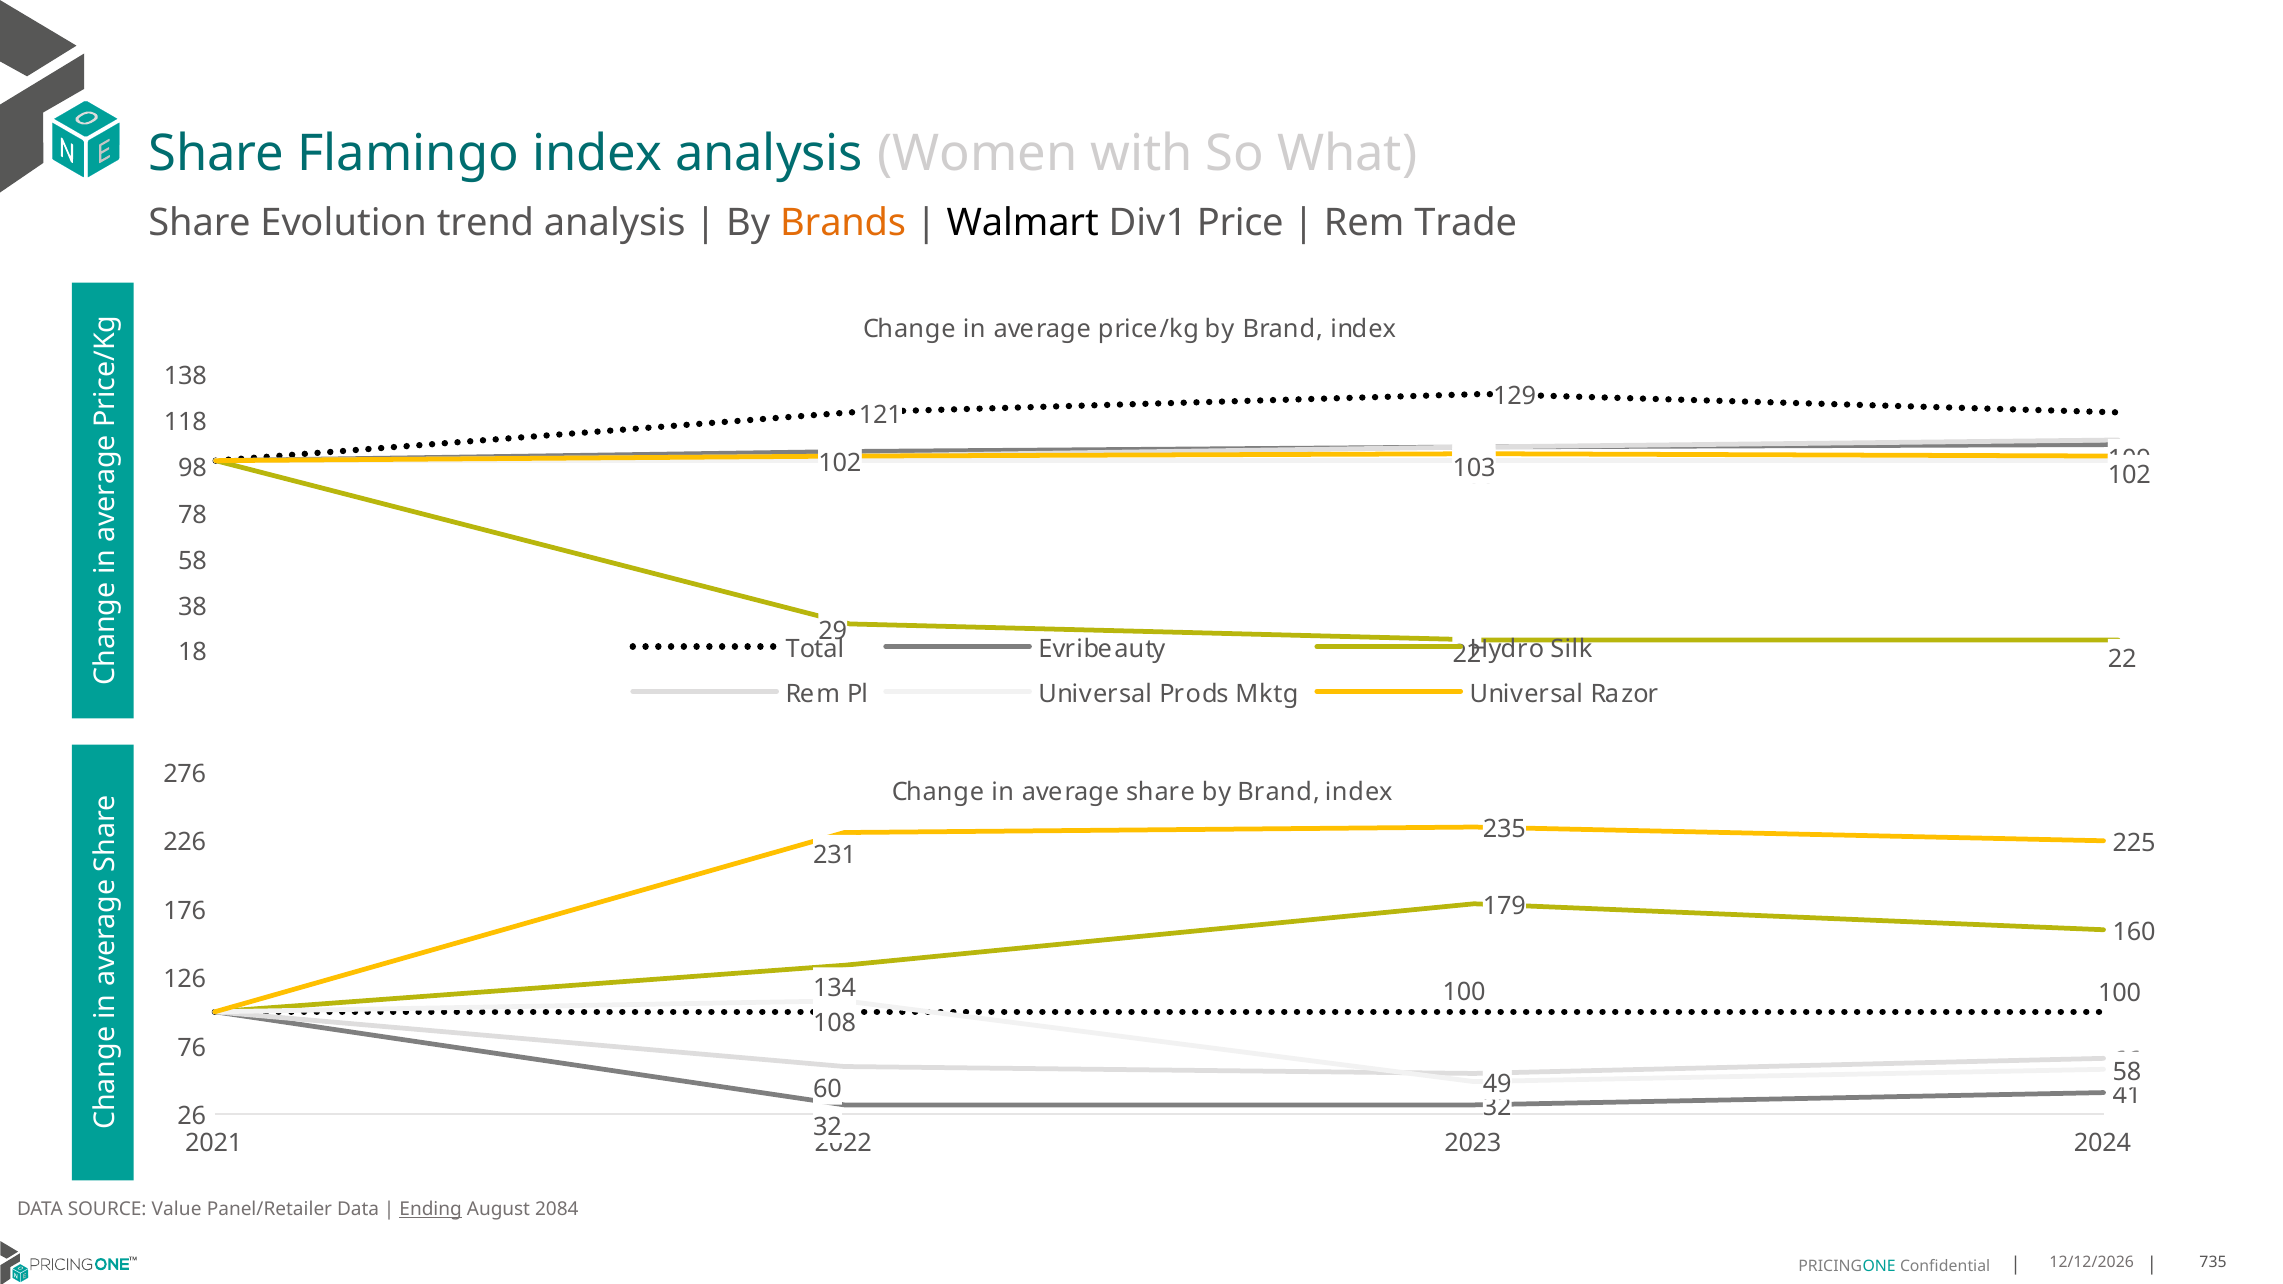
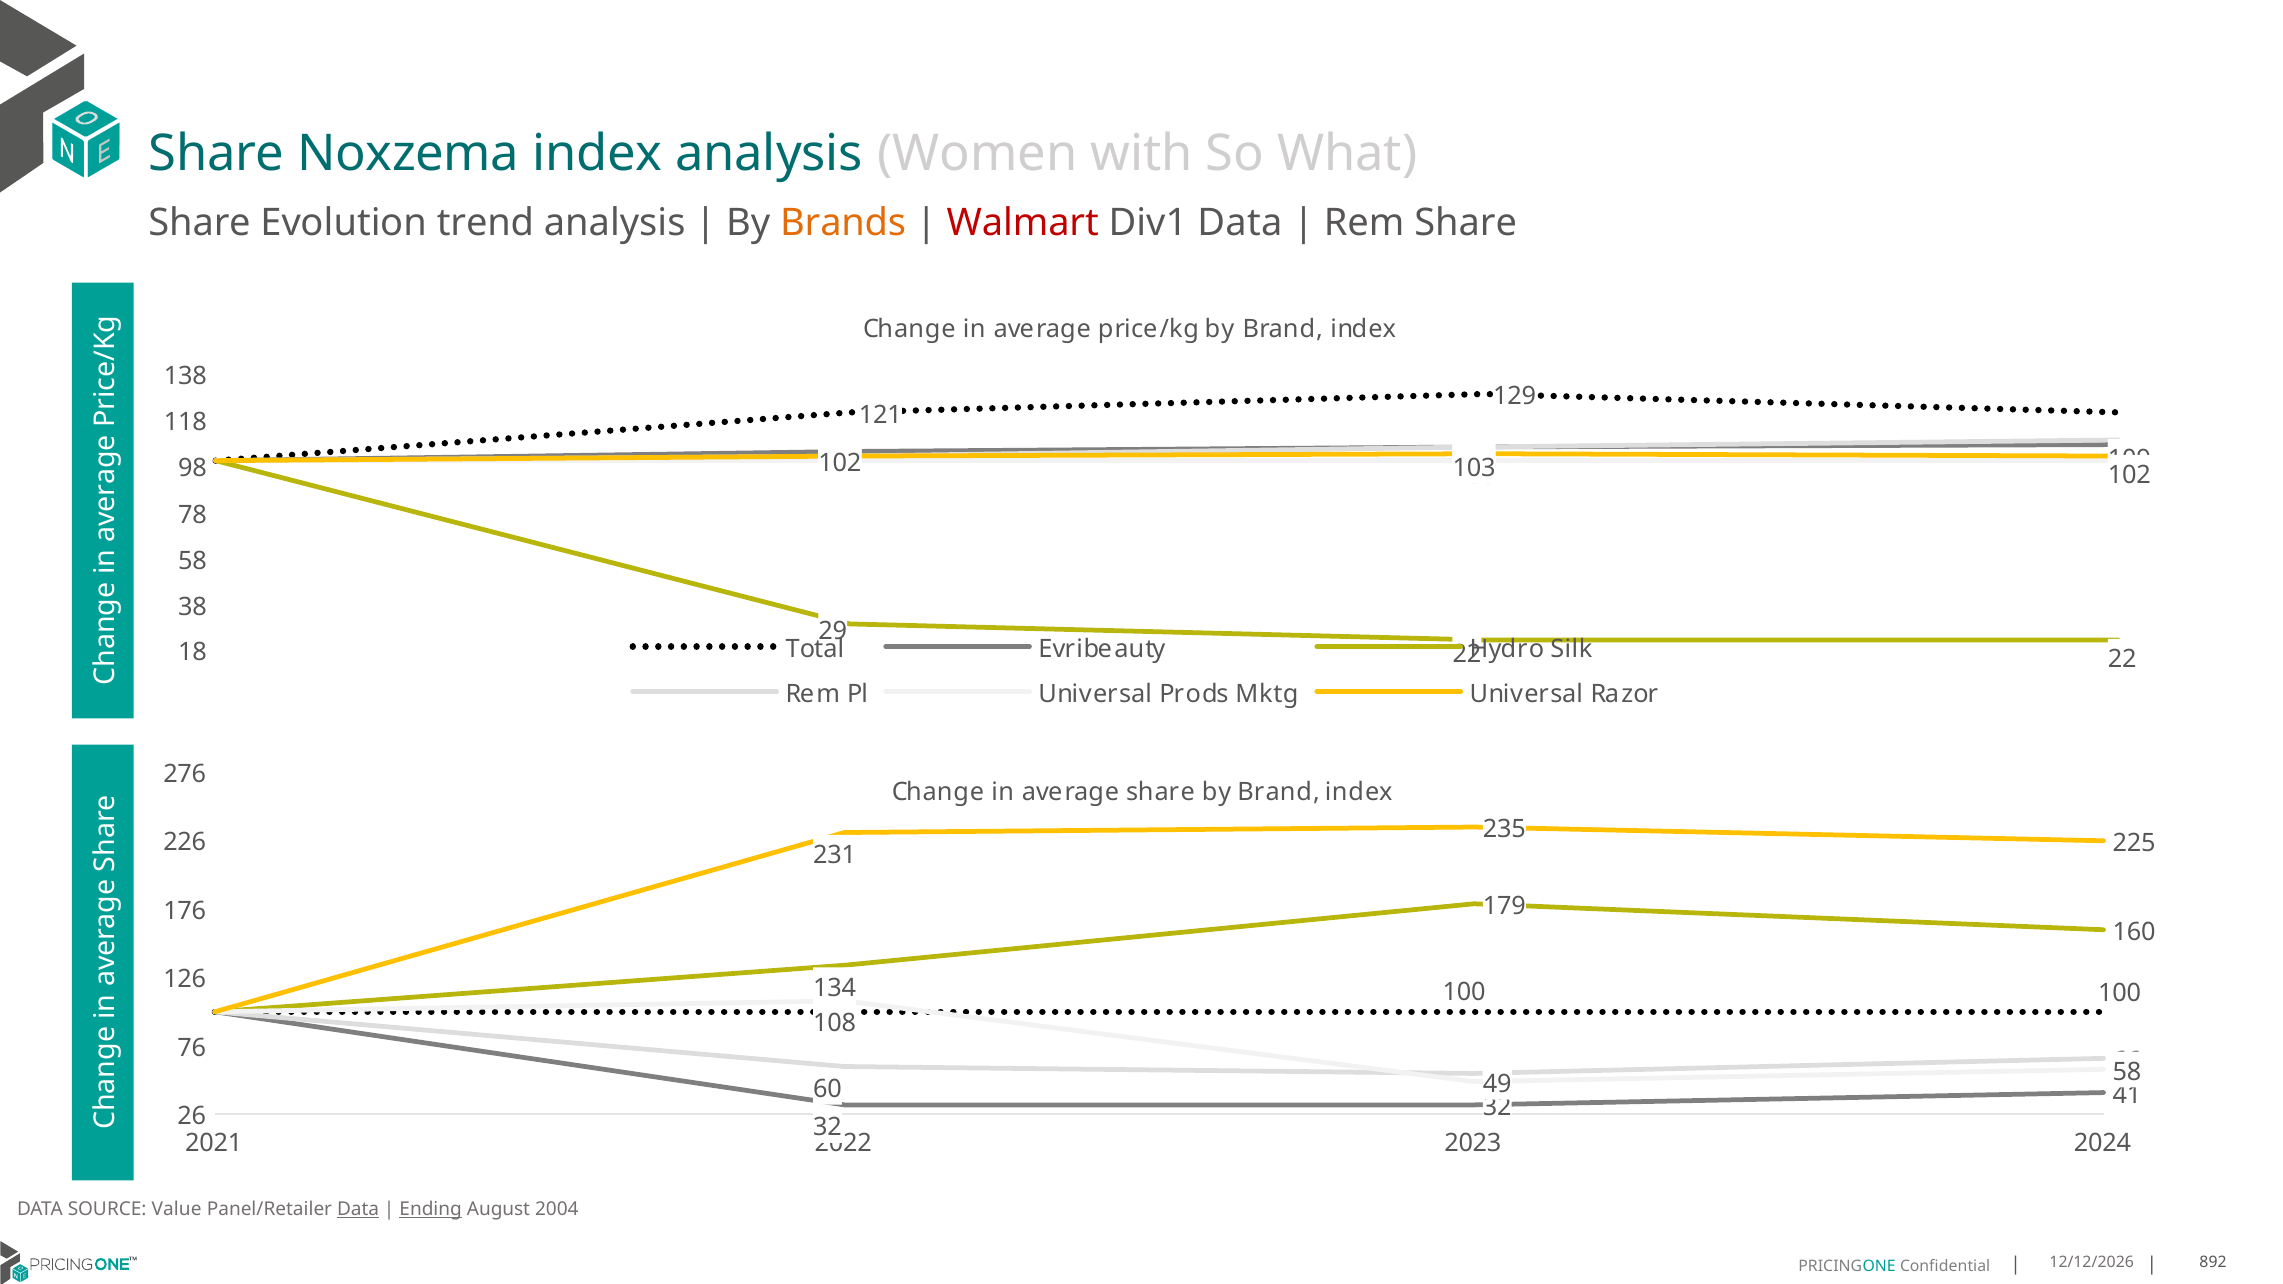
Flamingo: Flamingo -> Noxzema
Walmart colour: black -> red
Div1 Price: Price -> Data
Rem Trade: Trade -> Share
Data at (358, 1210) underline: none -> present
2084: 2084 -> 2004
735: 735 -> 892
